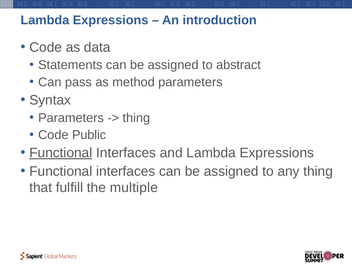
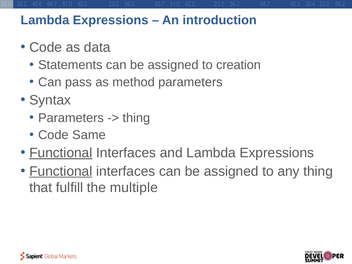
abstract: abstract -> creation
Public: Public -> Same
Functional at (61, 171) underline: none -> present
